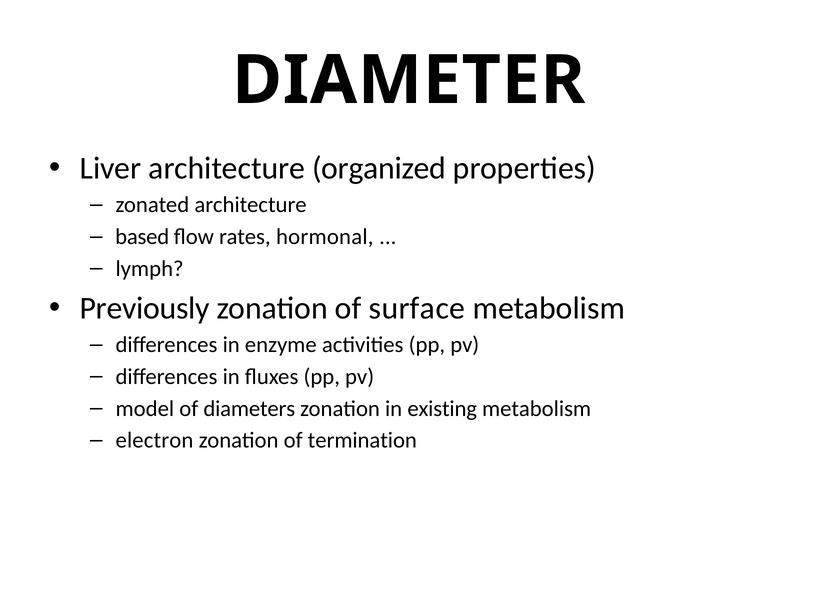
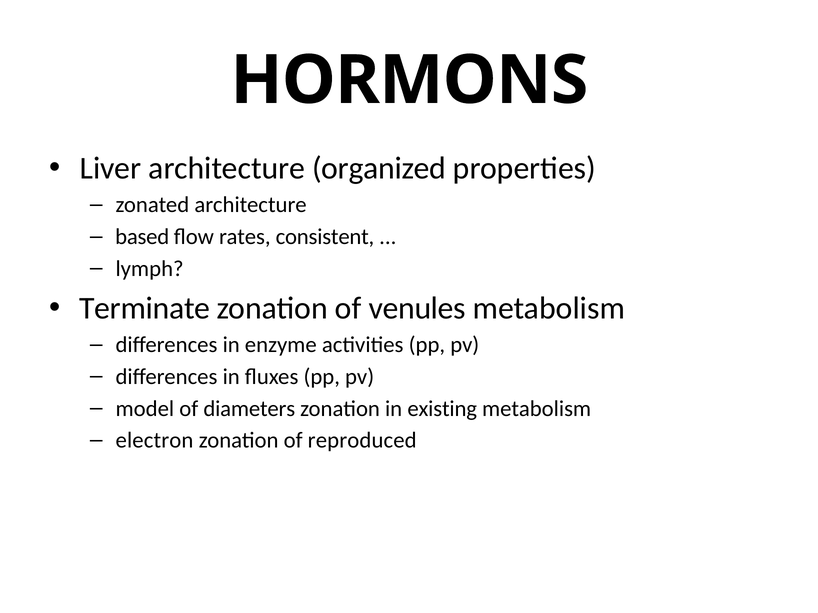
DIAMETER: DIAMETER -> HORMONS
hormonal: hormonal -> consistent
Previously: Previously -> Terminate
surface: surface -> venules
termination: termination -> reproduced
